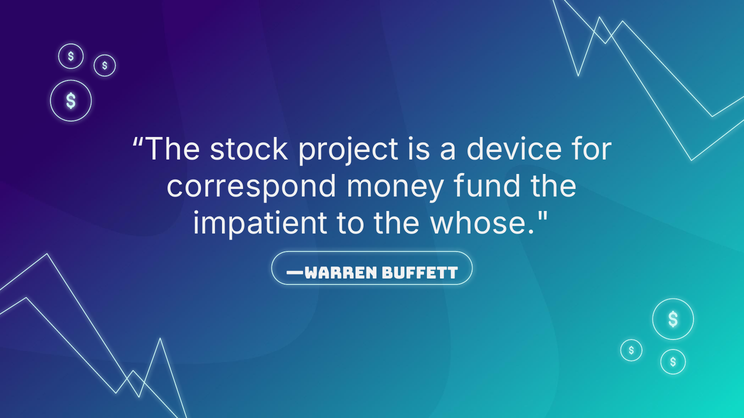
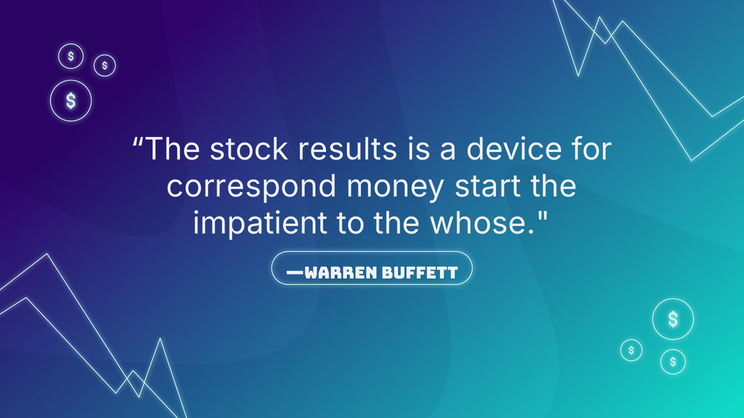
project: project -> results
fund: fund -> start
